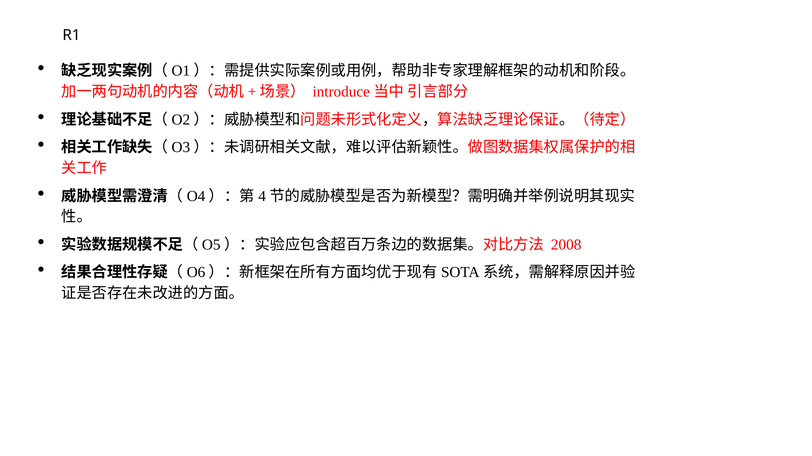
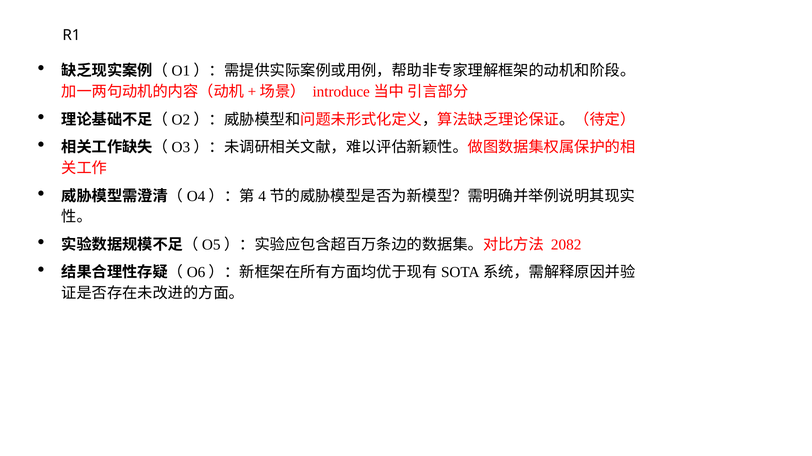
2008: 2008 -> 2082
